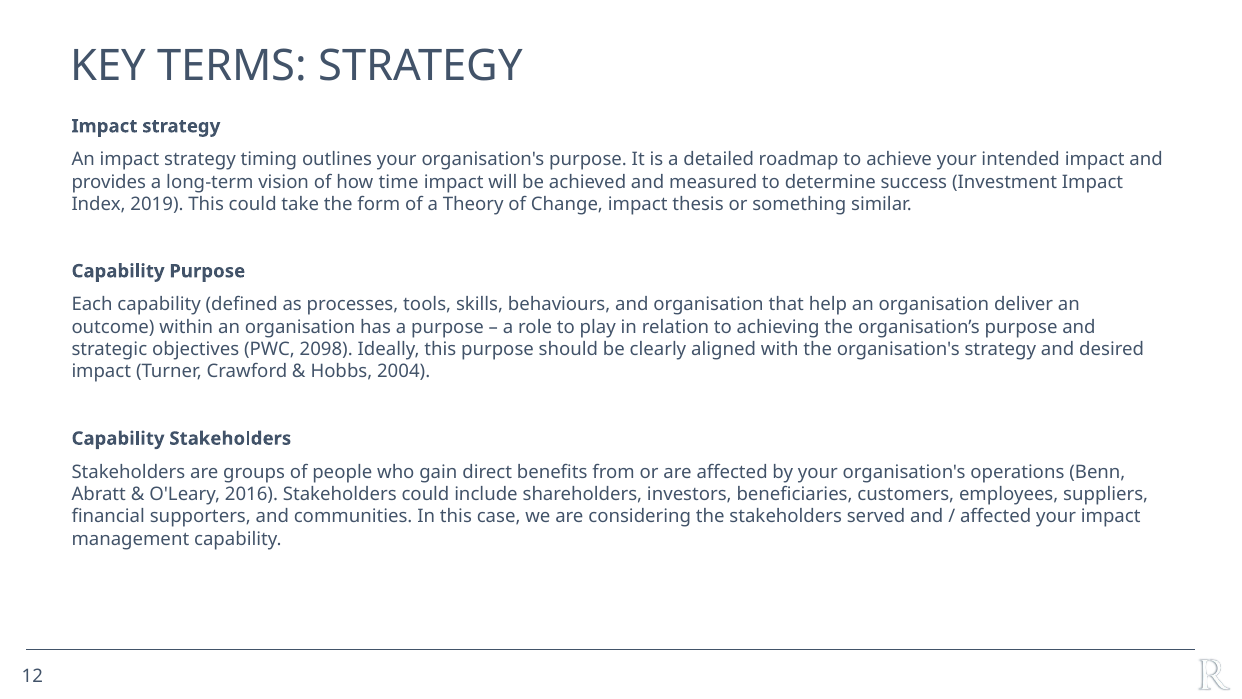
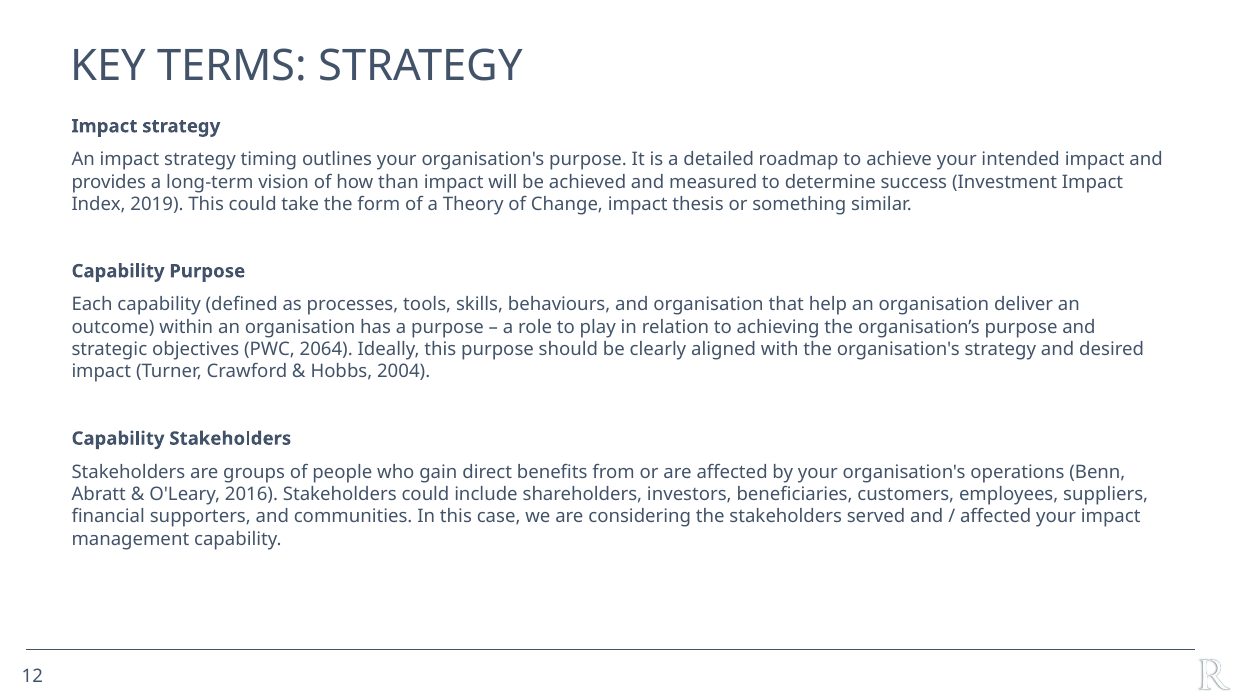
time: time -> than
2098: 2098 -> 2064
